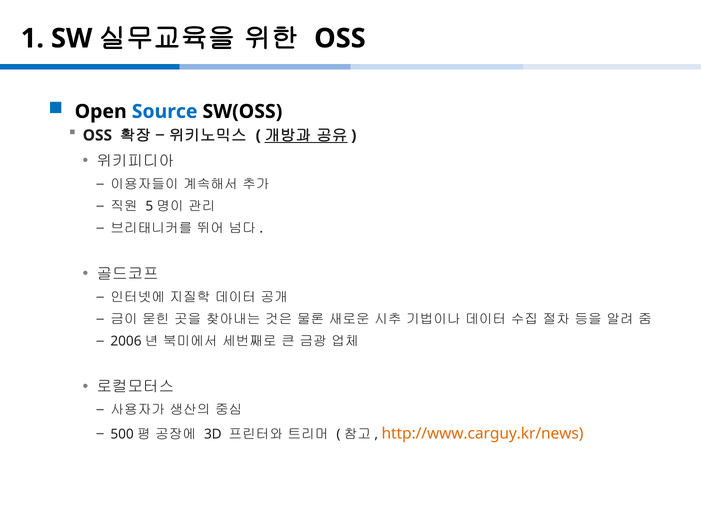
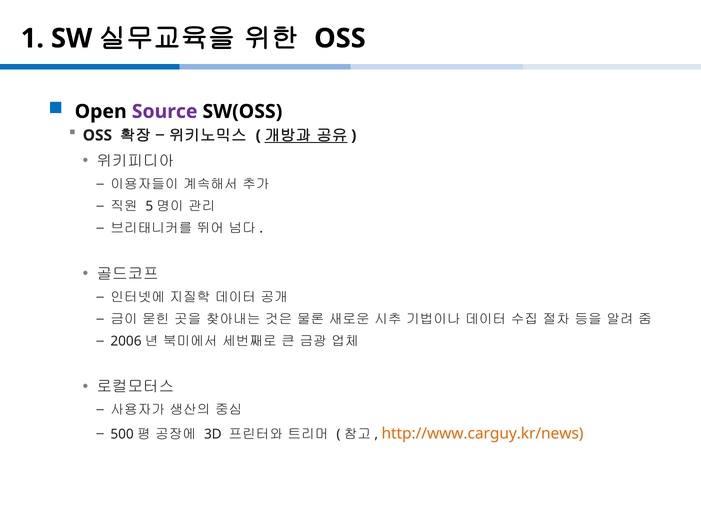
Source colour: blue -> purple
